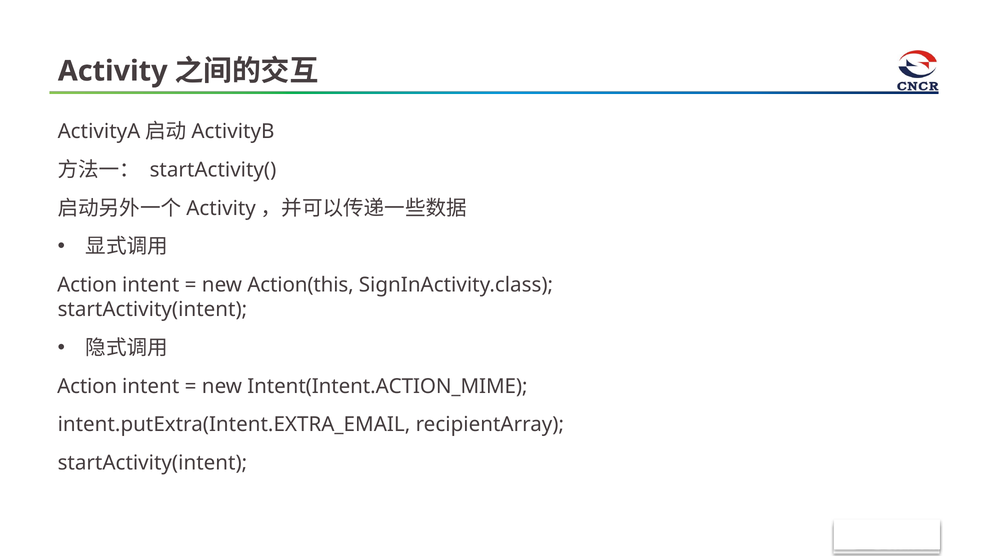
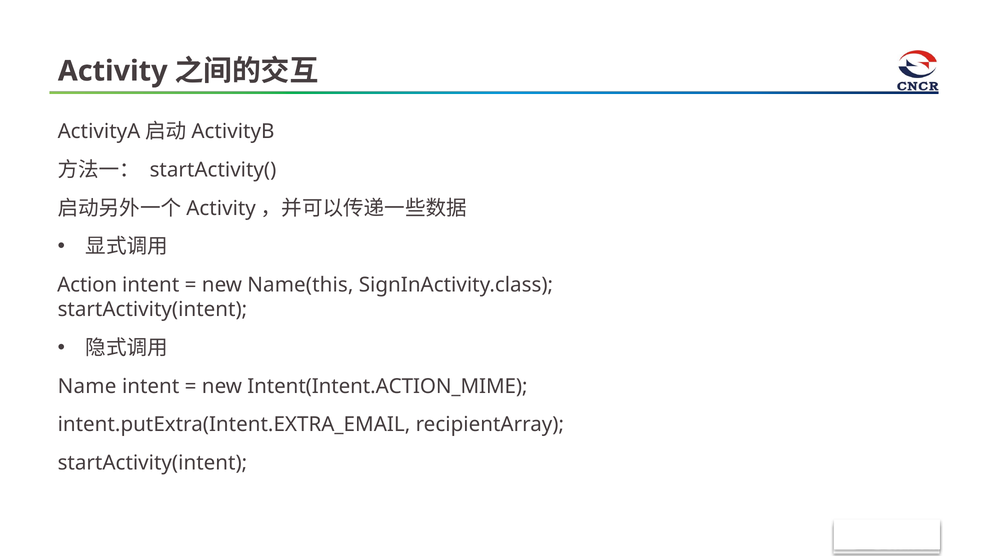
Action(this: Action(this -> Name(this
Action at (87, 386): Action -> Name
